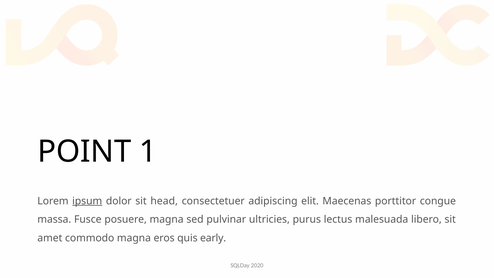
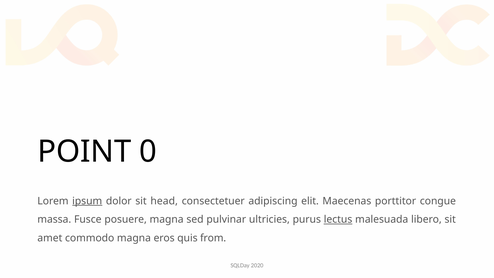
1: 1 -> 0
lectus underline: none -> present
early: early -> from
